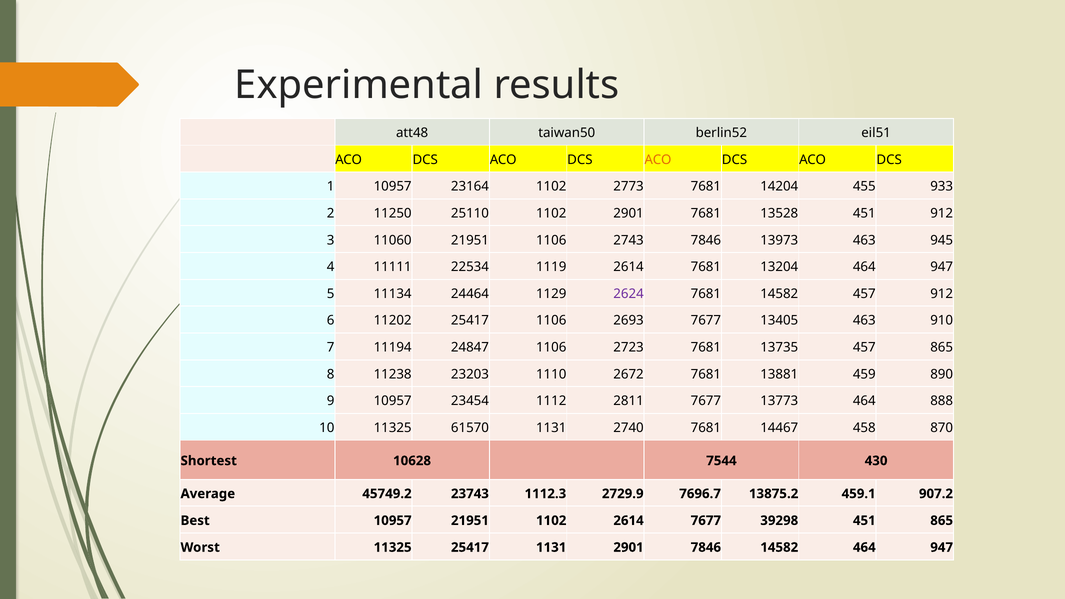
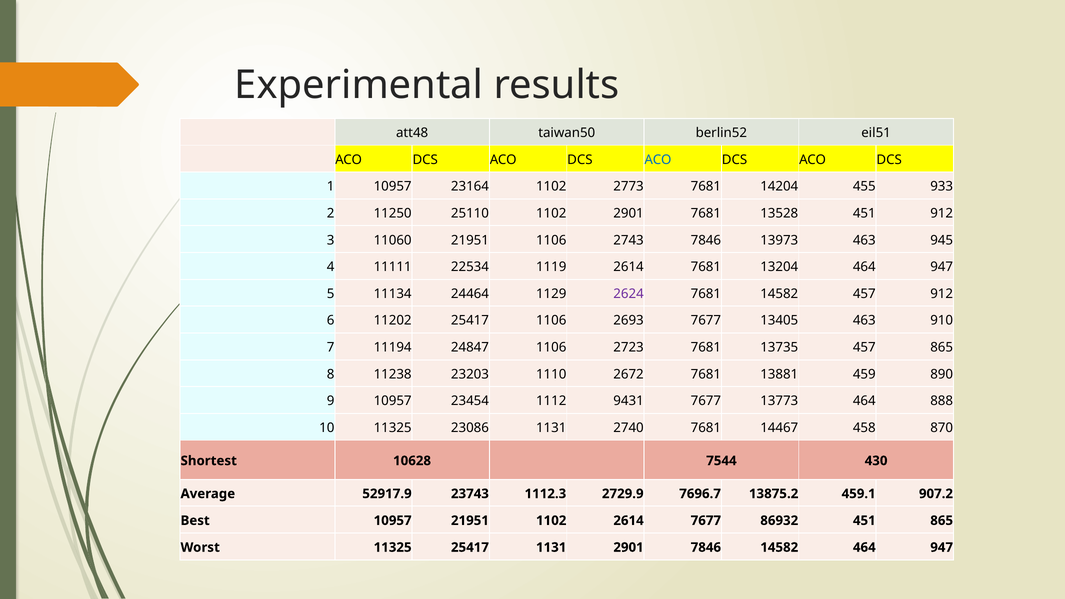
ACO at (658, 160) colour: orange -> blue
2811: 2811 -> 9431
61570: 61570 -> 23086
45749.2: 45749.2 -> 52917.9
39298: 39298 -> 86932
